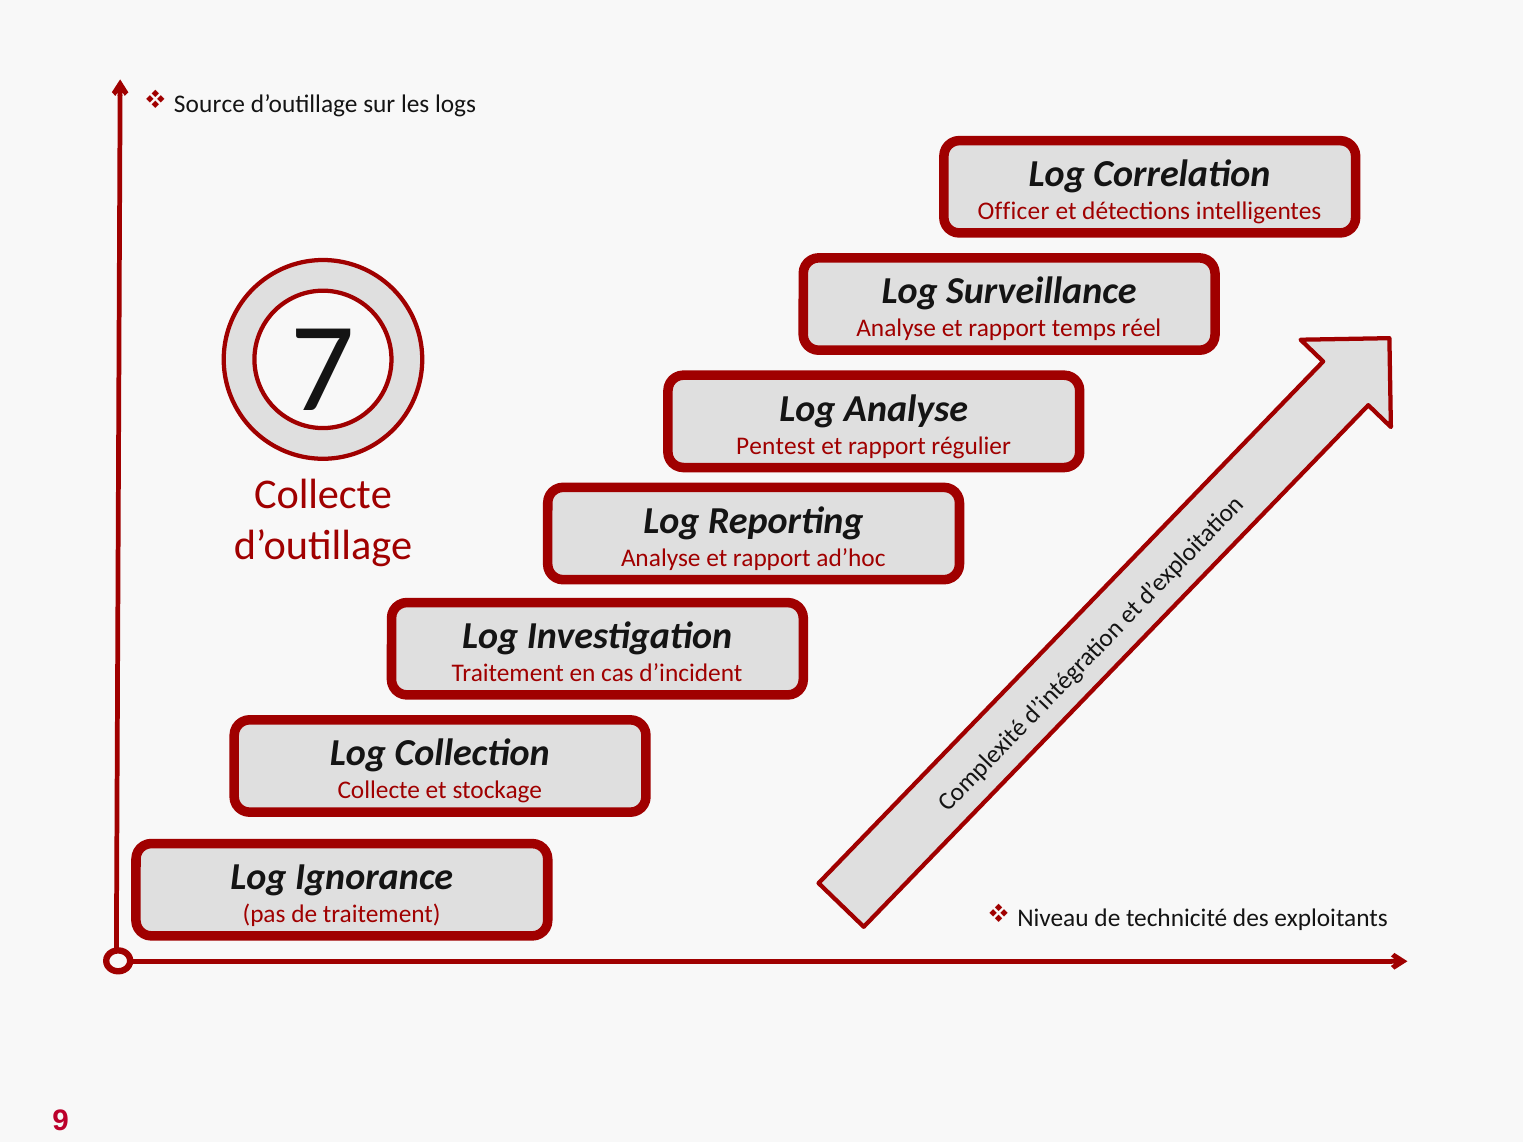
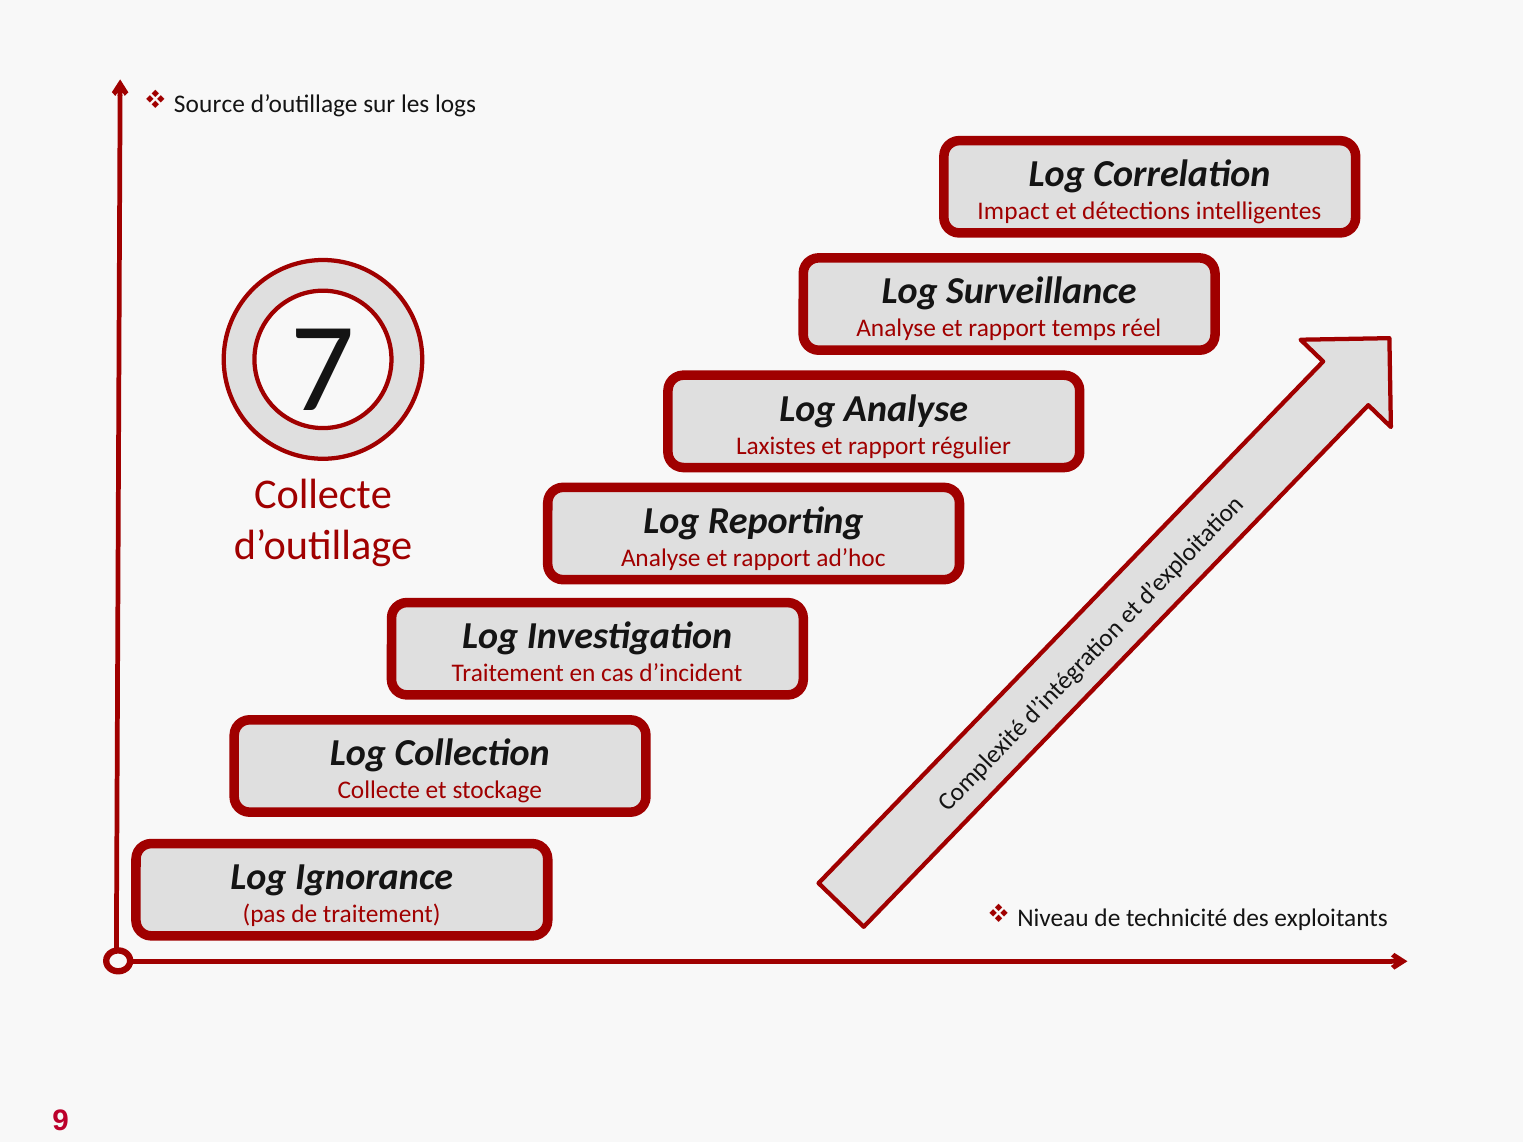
Officer: Officer -> Impact
Pentest: Pentest -> Laxistes
